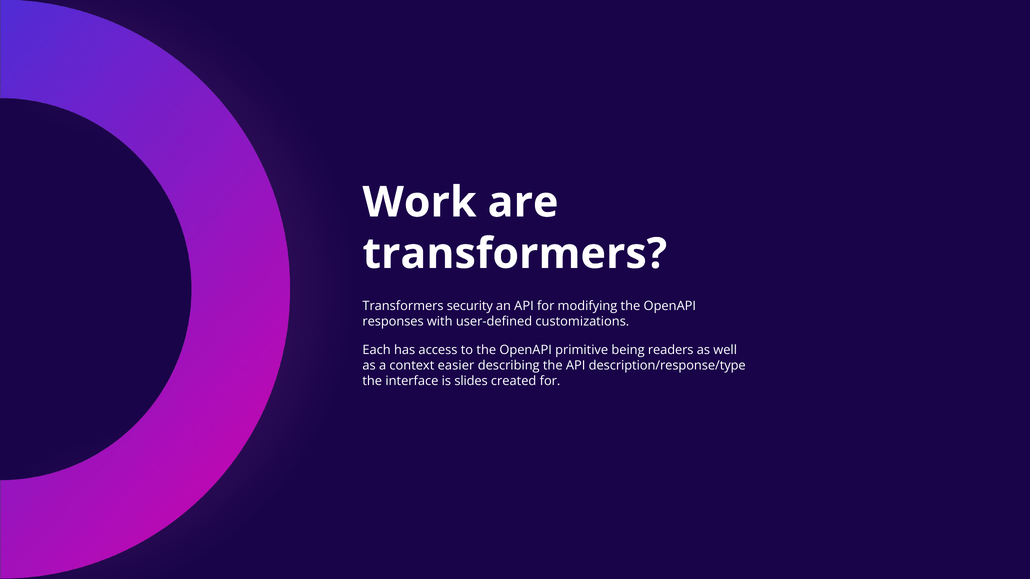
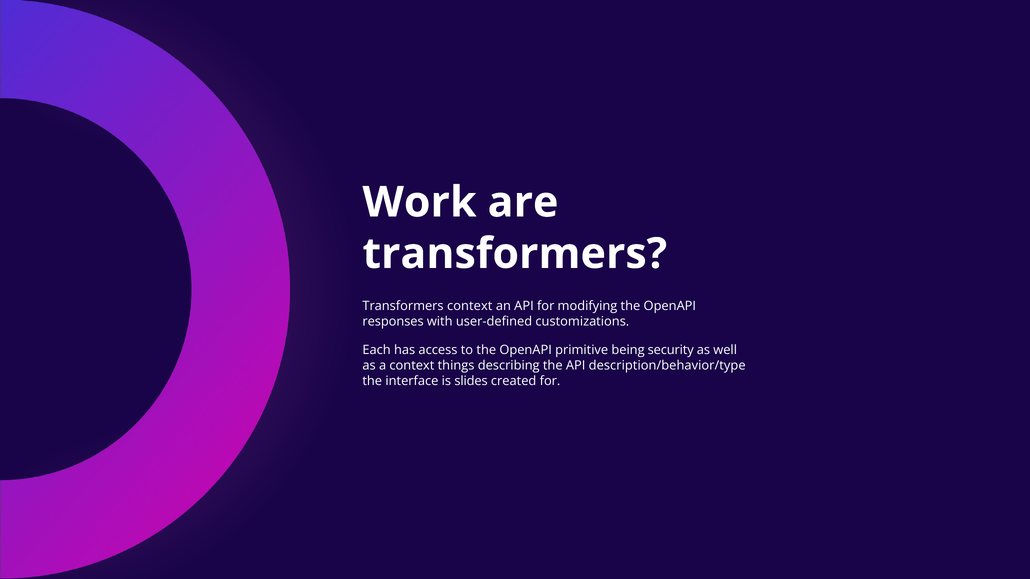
Transformers security: security -> context
readers: readers -> security
easier: easier -> things
description/response/type: description/response/type -> description/behavior/type
